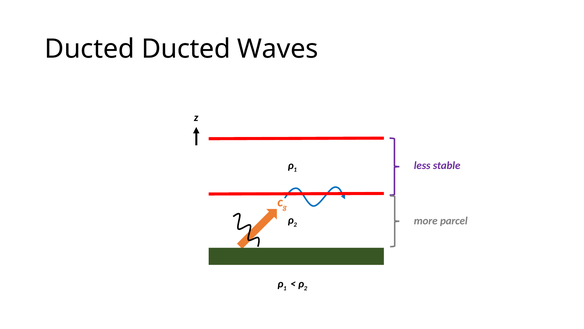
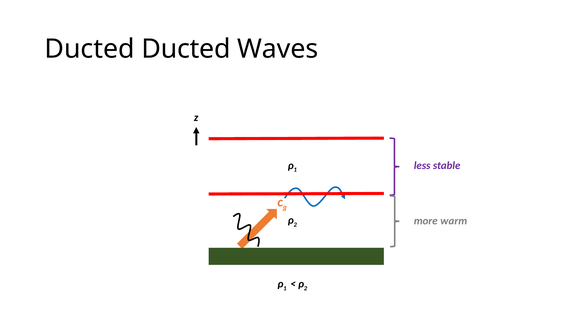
parcel: parcel -> warm
